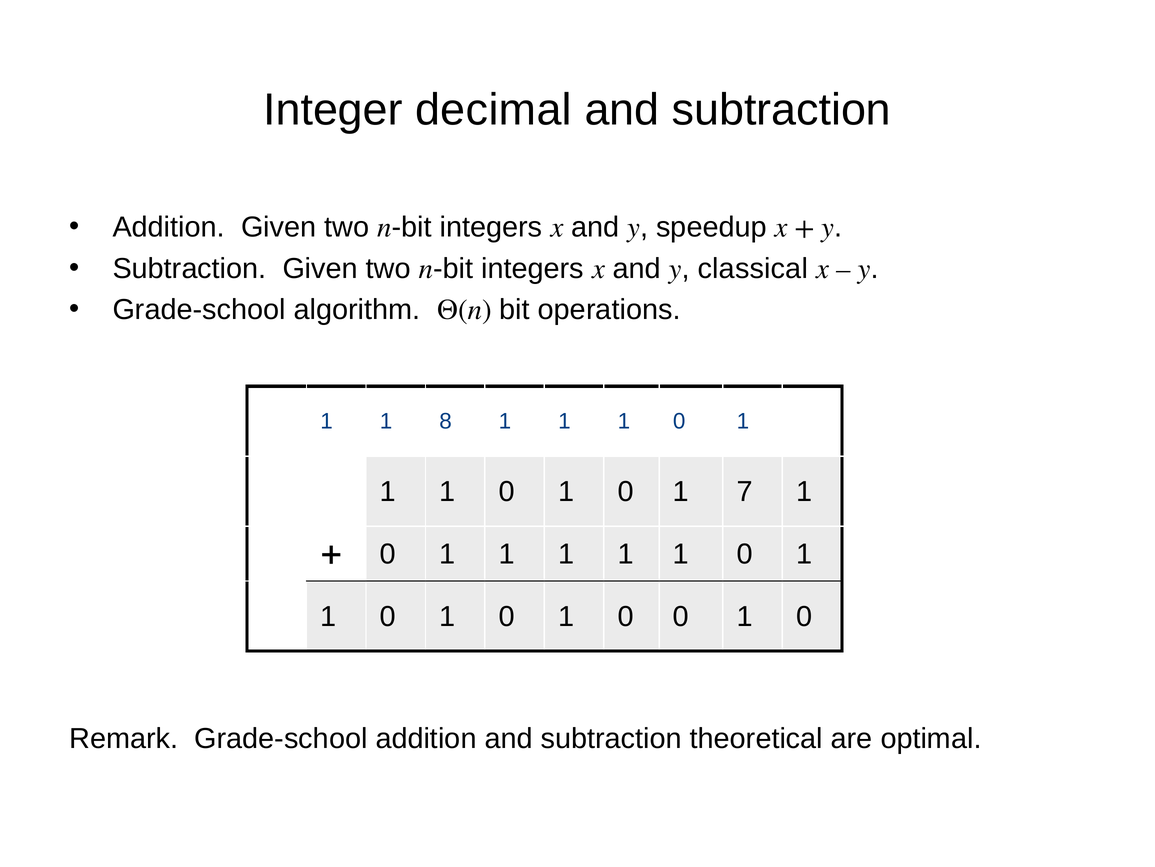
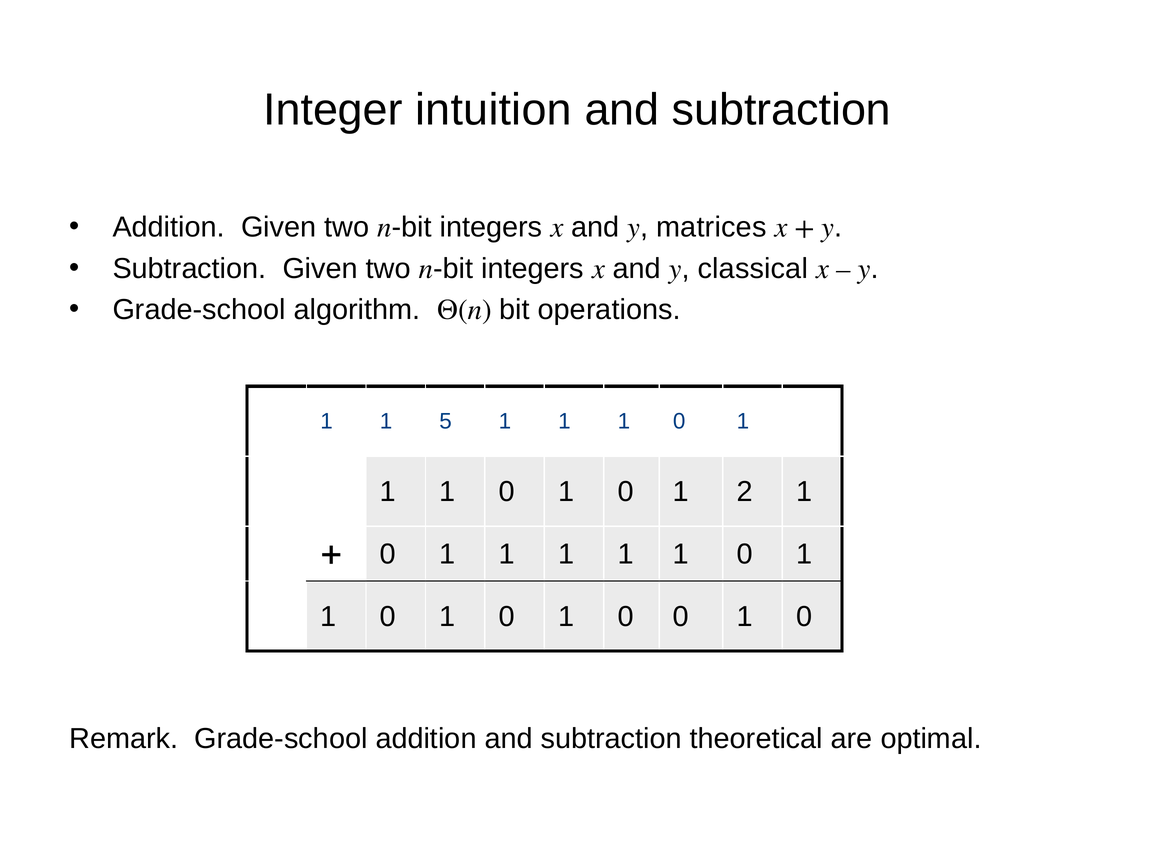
decimal: decimal -> intuition
speedup: speedup -> matrices
8: 8 -> 5
7: 7 -> 2
